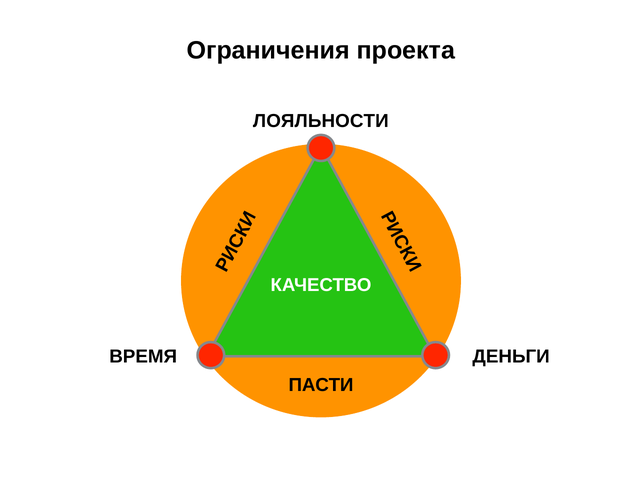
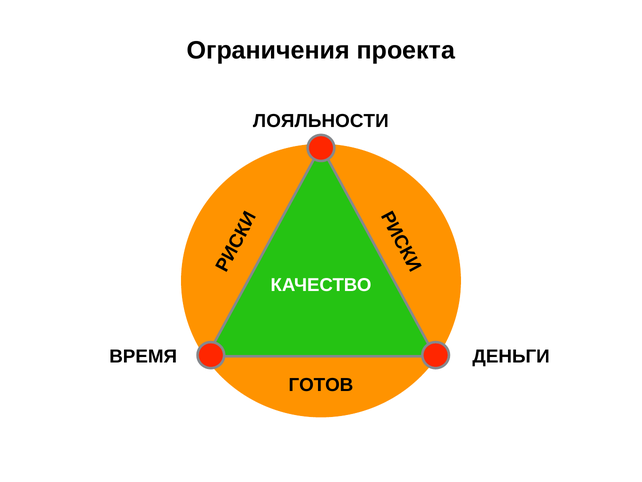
ПАСТИ: ПАСТИ -> ГОТОВ
